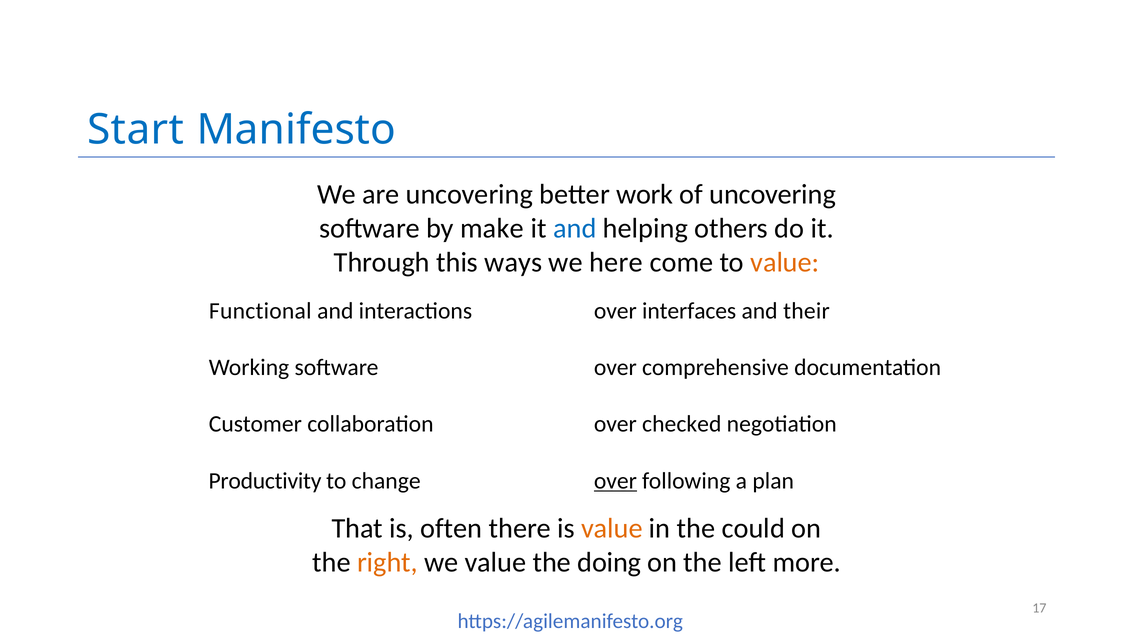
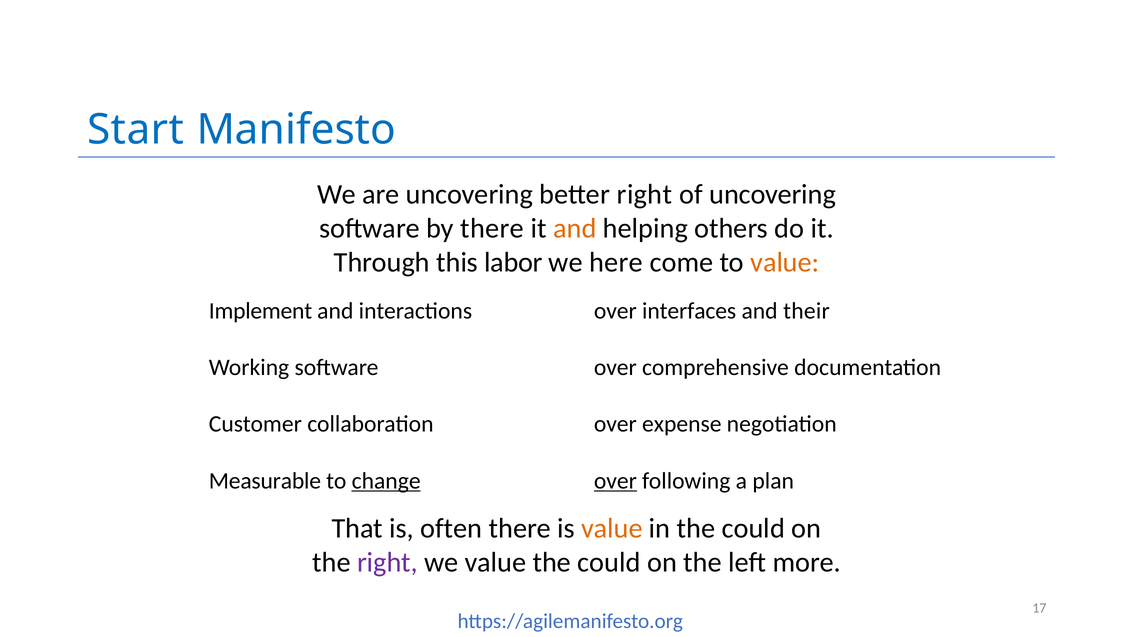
better work: work -> right
by make: make -> there
and at (575, 228) colour: blue -> orange
ways: ways -> labor
Functional: Functional -> Implement
checked: checked -> expense
Productivity: Productivity -> Measurable
change underline: none -> present
right at (388, 563) colour: orange -> purple
value the doing: doing -> could
